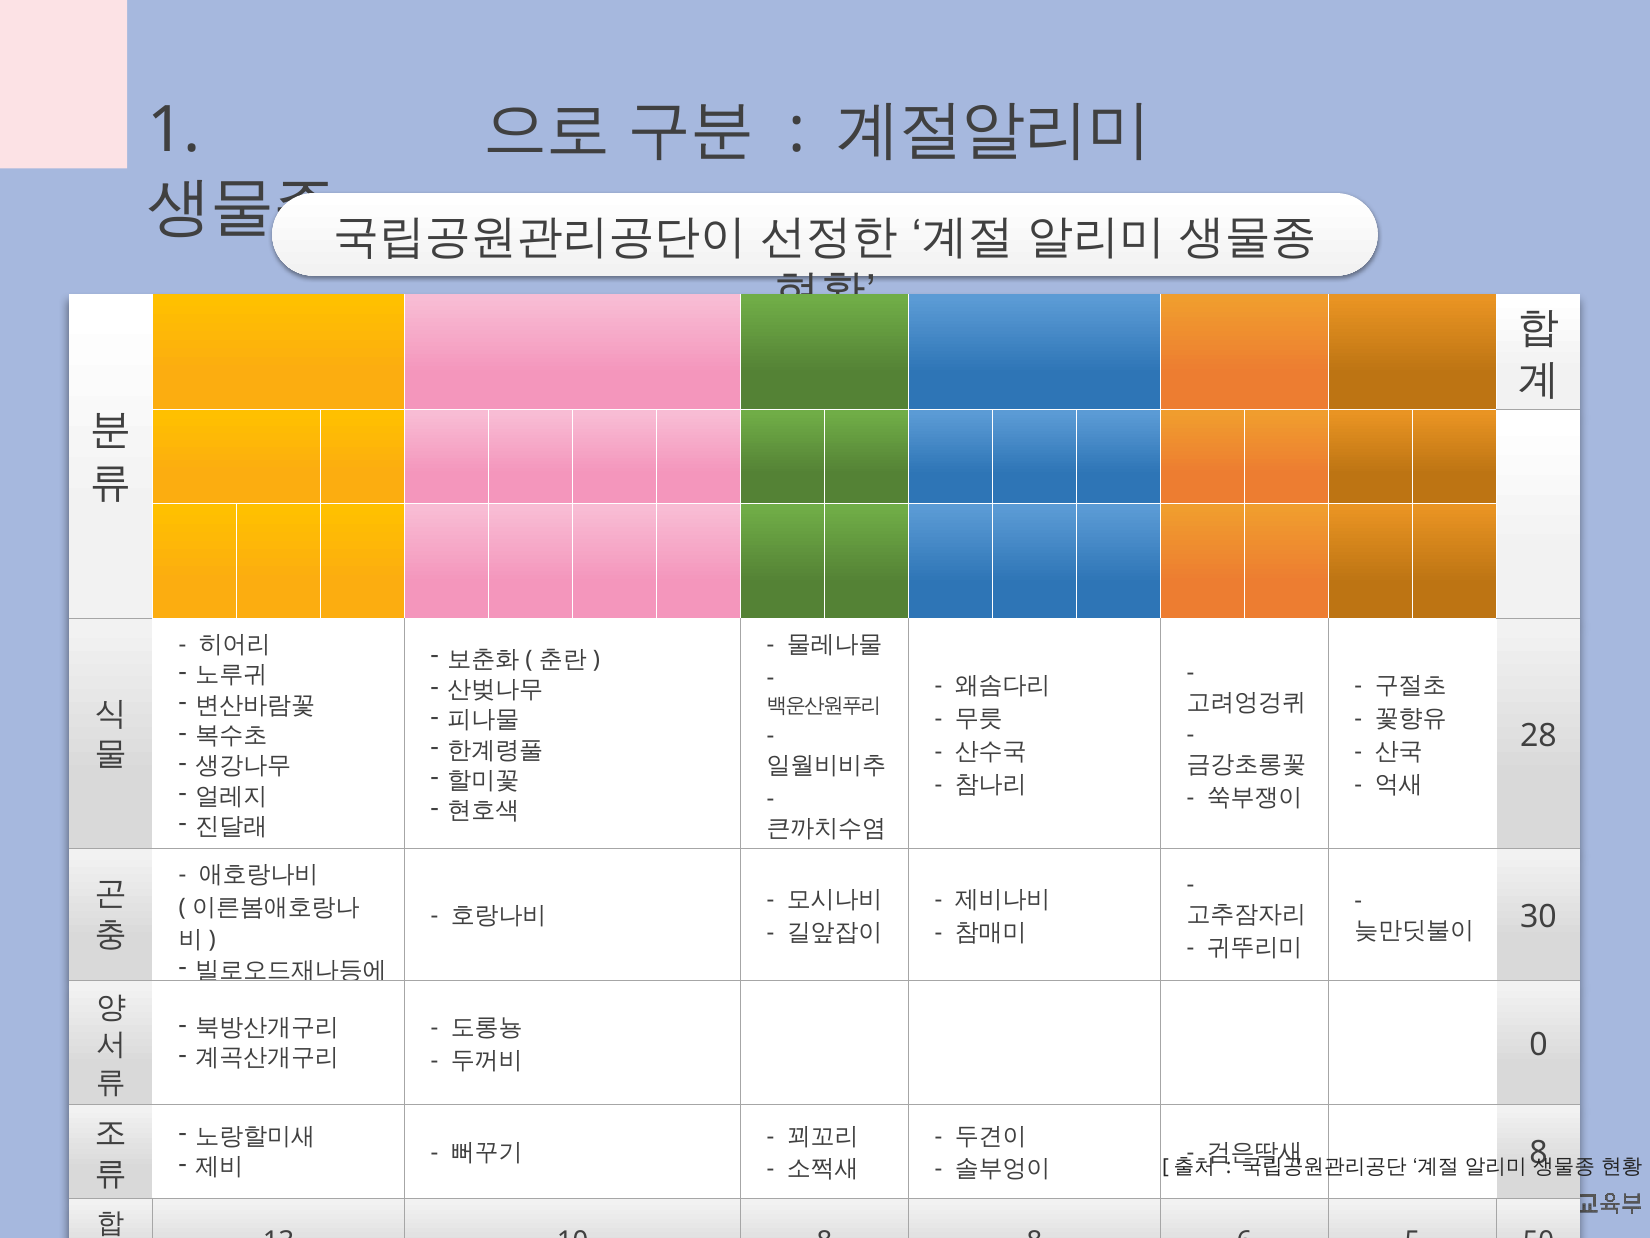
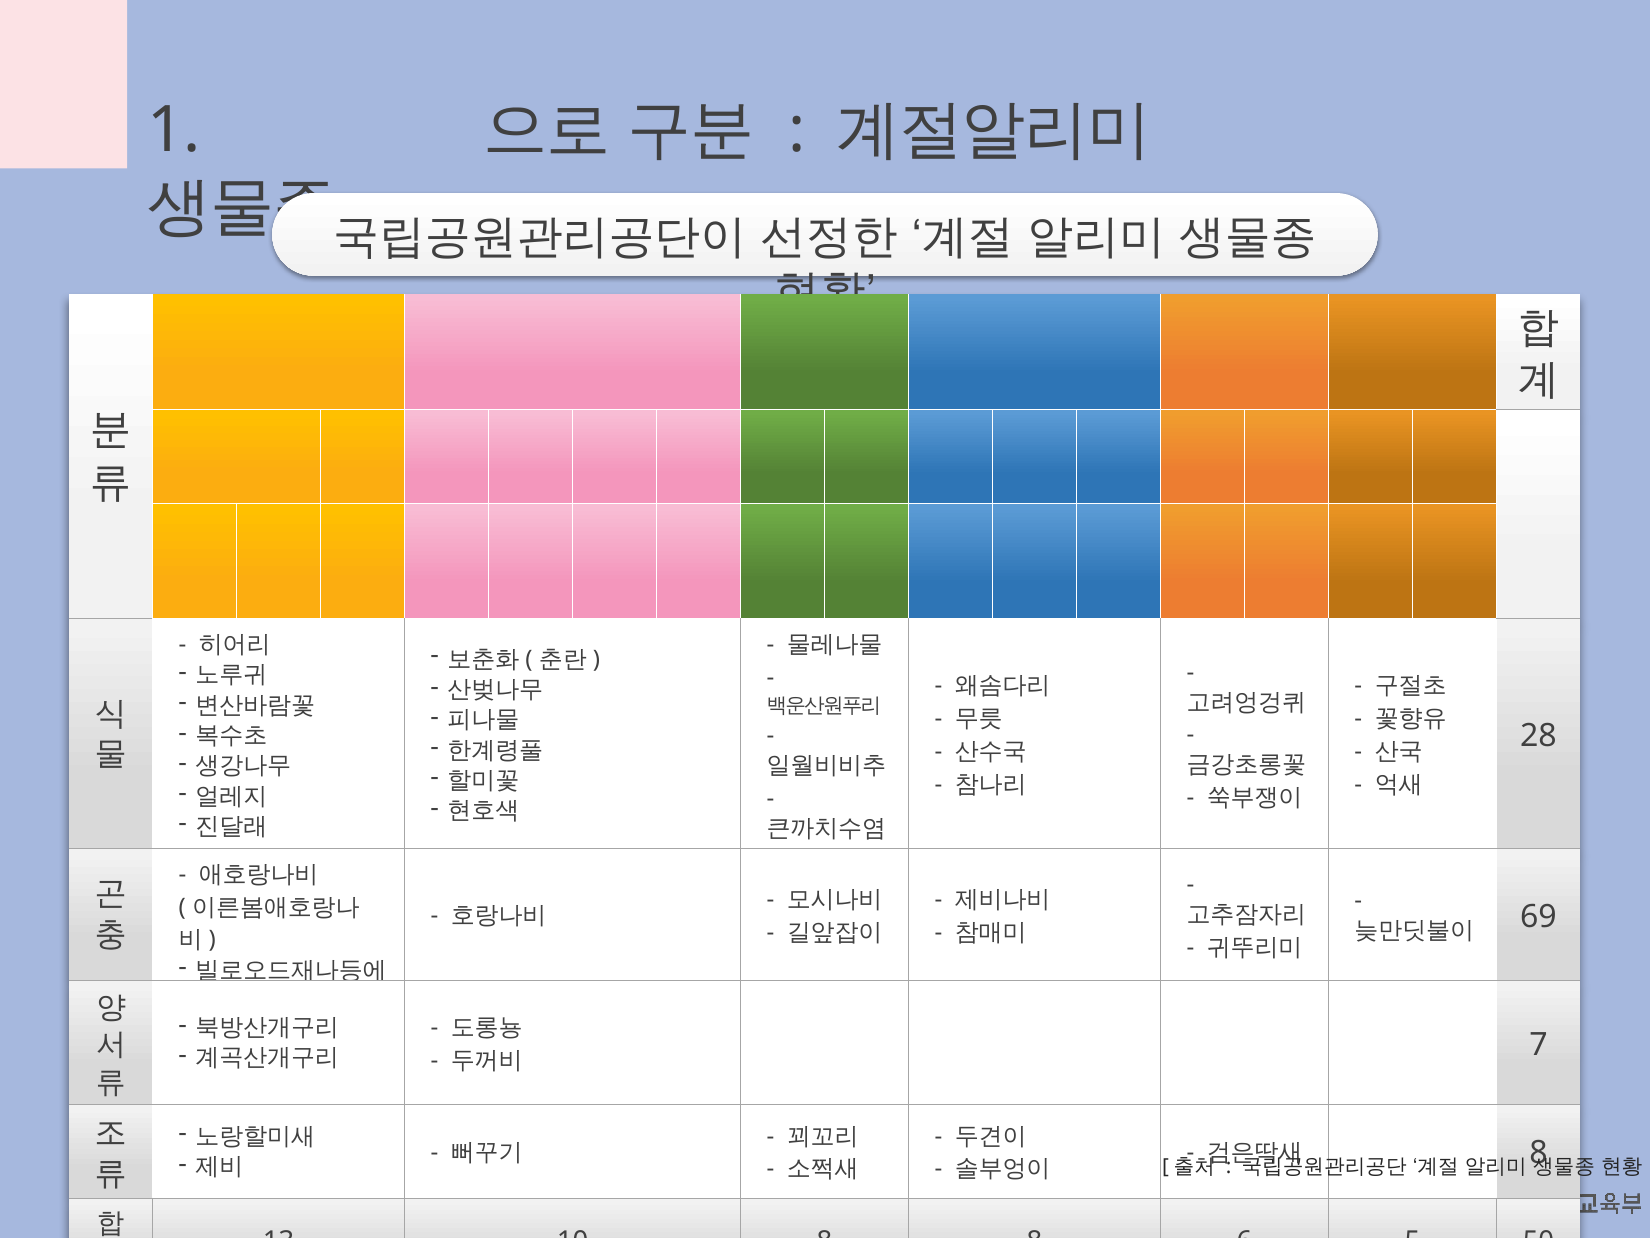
30: 30 -> 69
0: 0 -> 7
